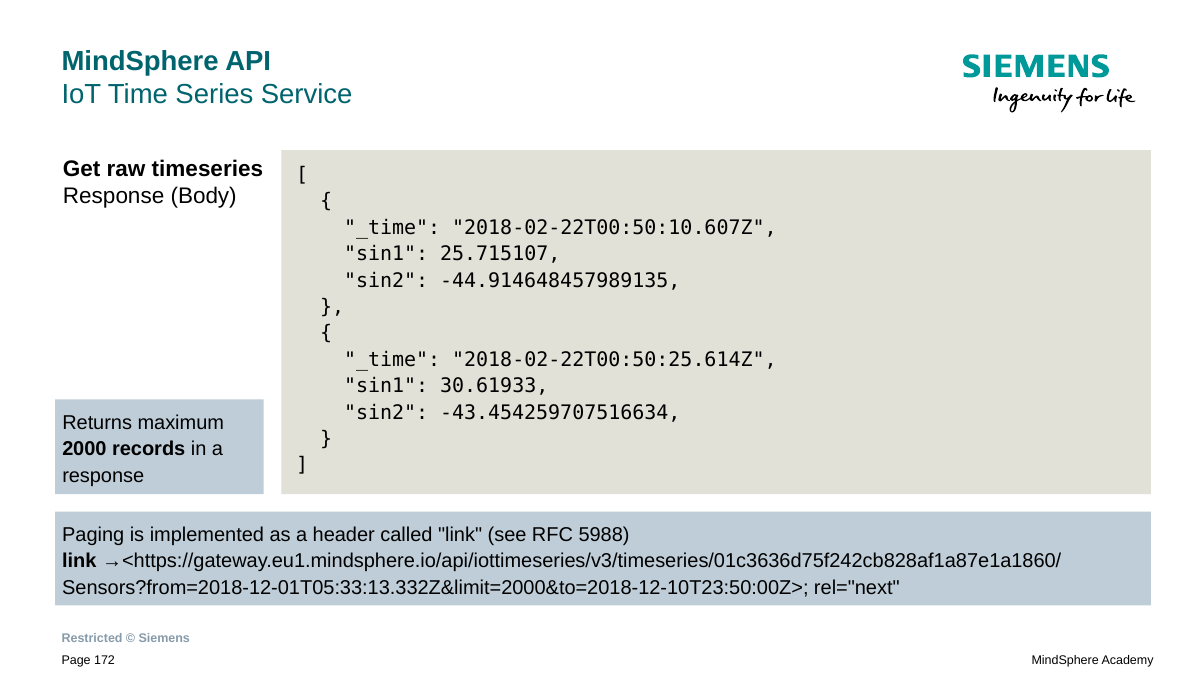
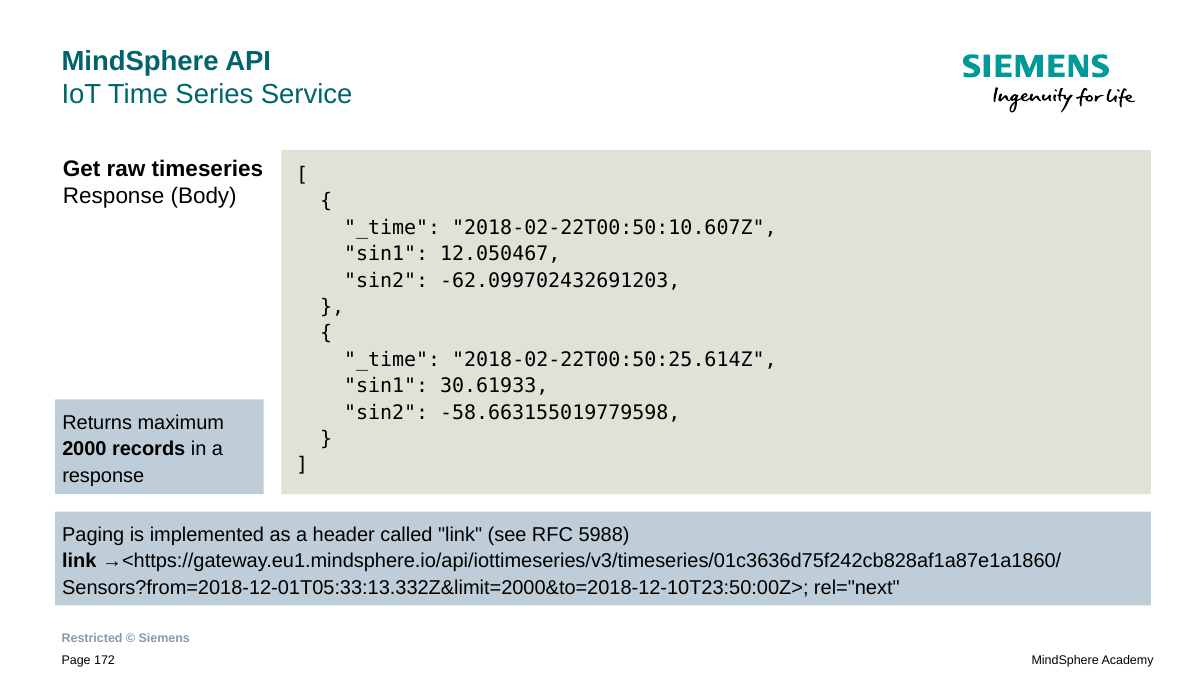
25.715107: 25.715107 -> 12.050467
-44.914648457989135: -44.914648457989135 -> -62.099702432691203
-43.454259707516634: -43.454259707516634 -> -58.663155019779598
